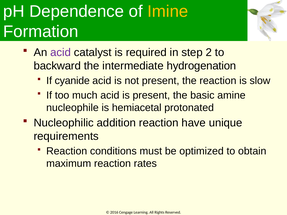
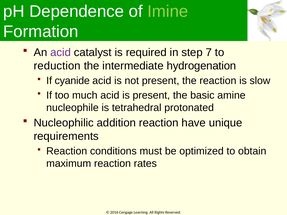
Imine colour: yellow -> light green
2: 2 -> 7
backward: backward -> reduction
hemiacetal: hemiacetal -> tetrahedral
